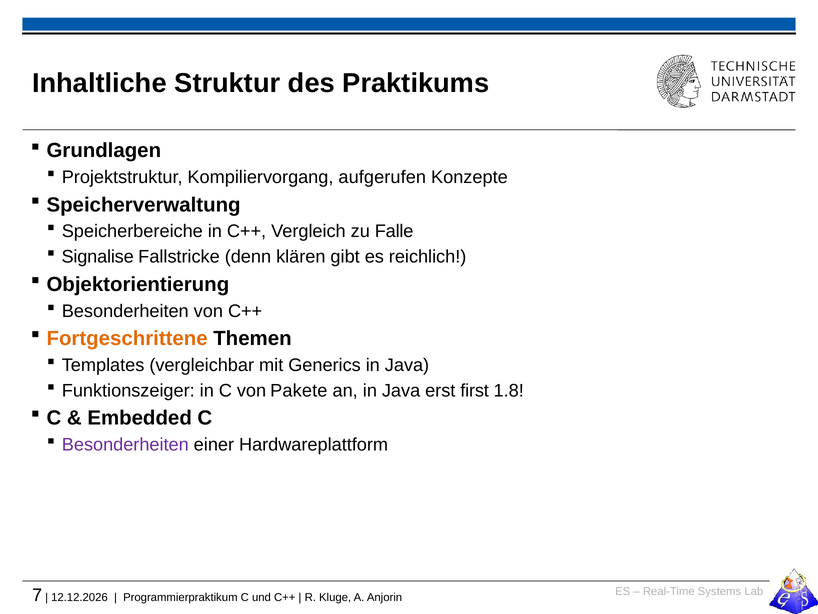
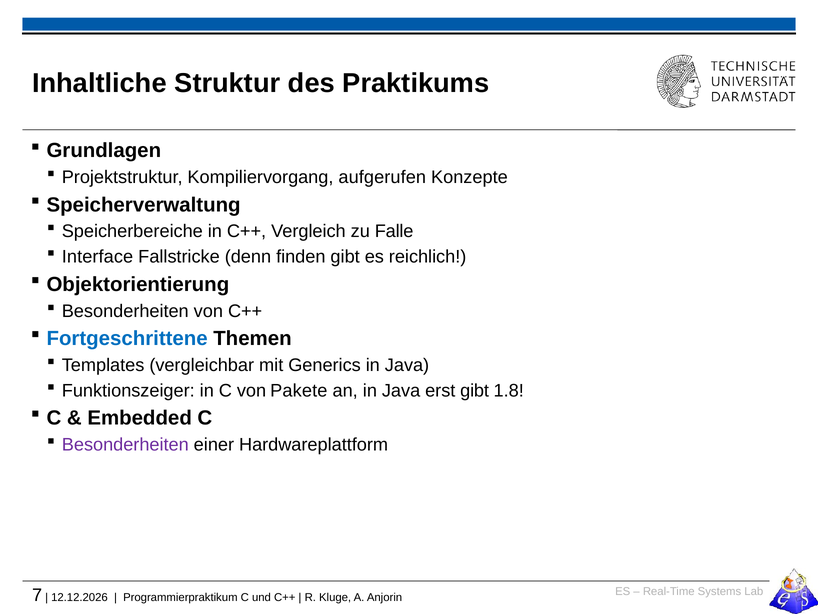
Signalise: Signalise -> Interface
klären: klären -> finden
Fortgeschrittene colour: orange -> blue
erst first: first -> gibt
